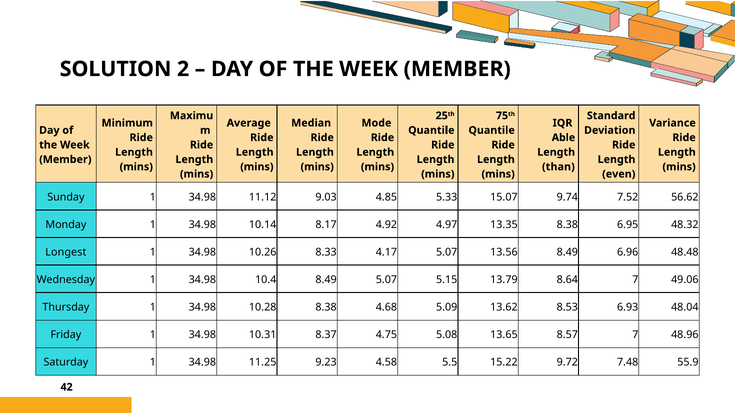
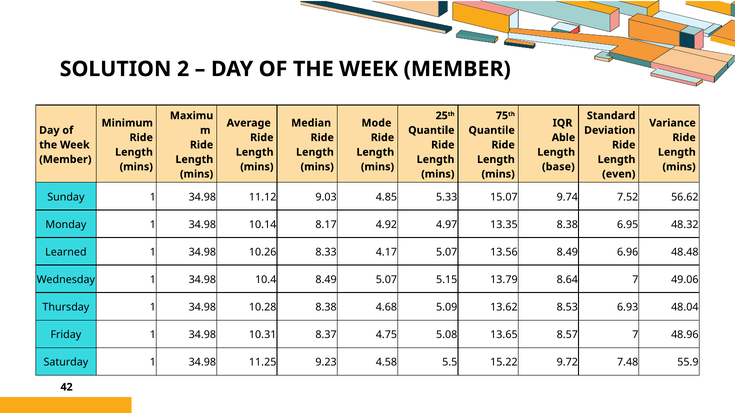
than: than -> base
Longest: Longest -> Learned
